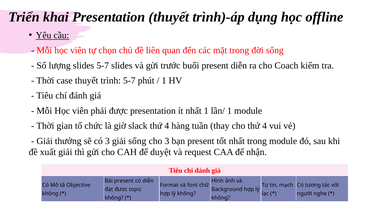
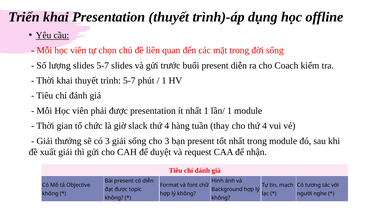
Thời case: case -> khai
